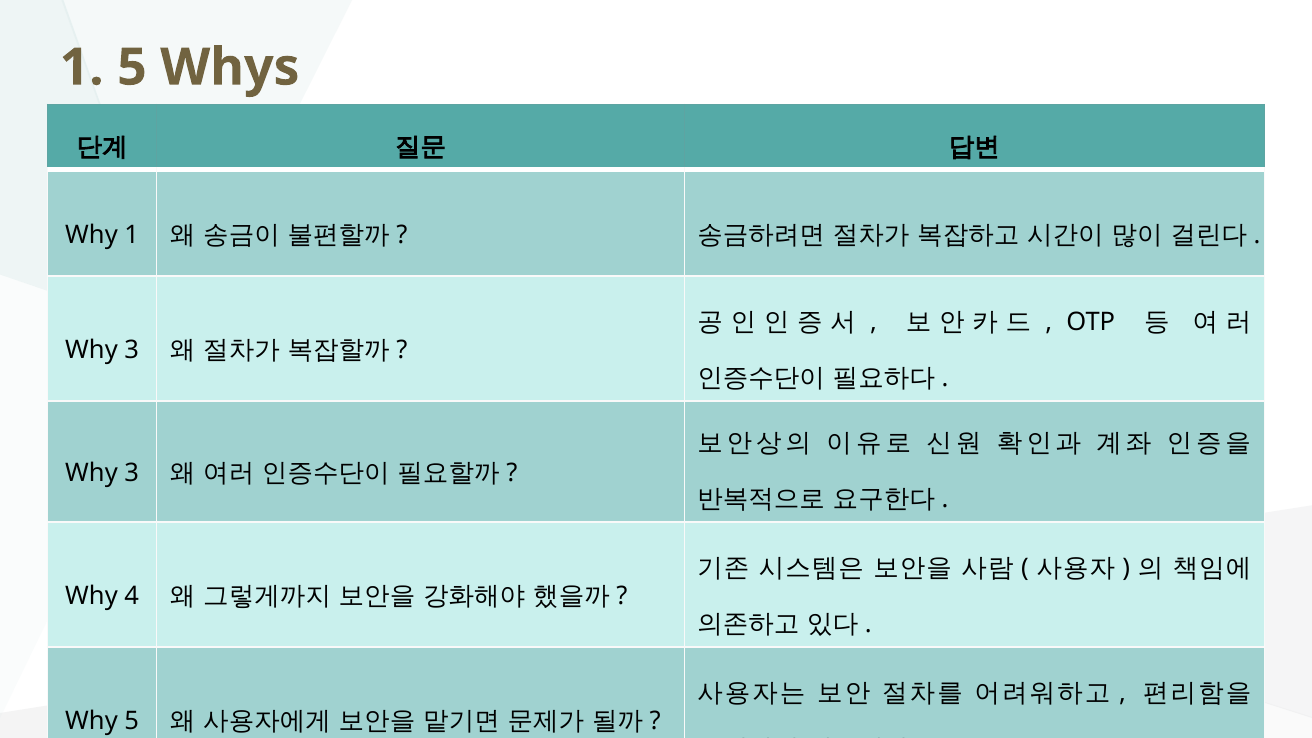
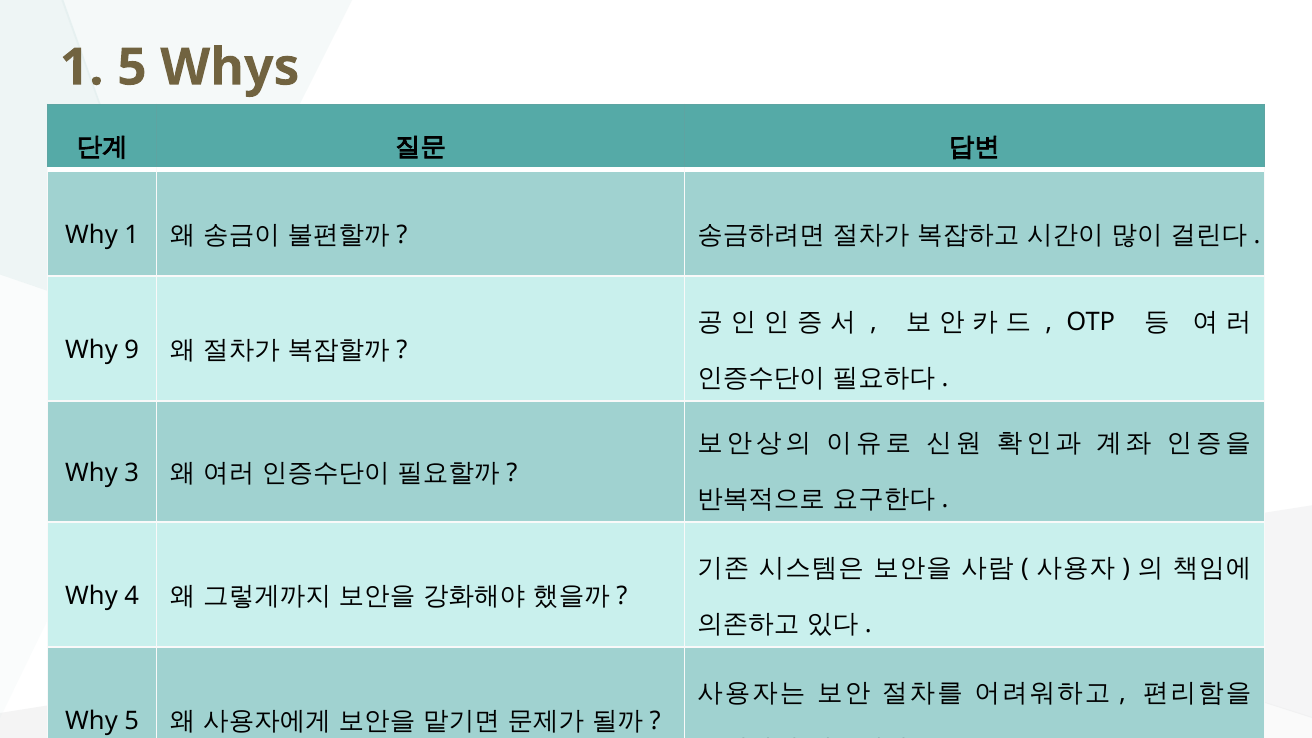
3 at (132, 350): 3 -> 9
